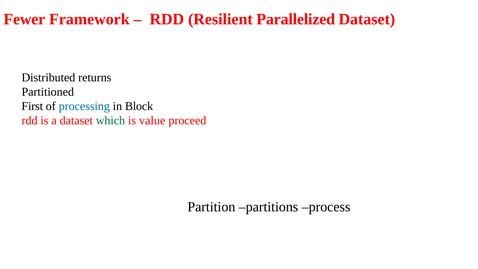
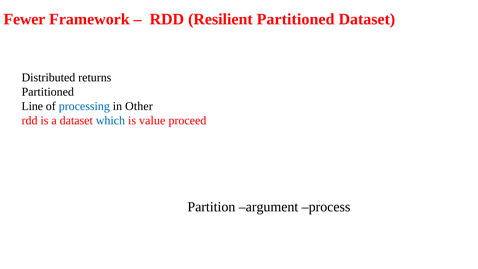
Resilient Parallelized: Parallelized -> Partitioned
First: First -> Line
Block: Block -> Other
which colour: green -> blue
partitions: partitions -> argument
